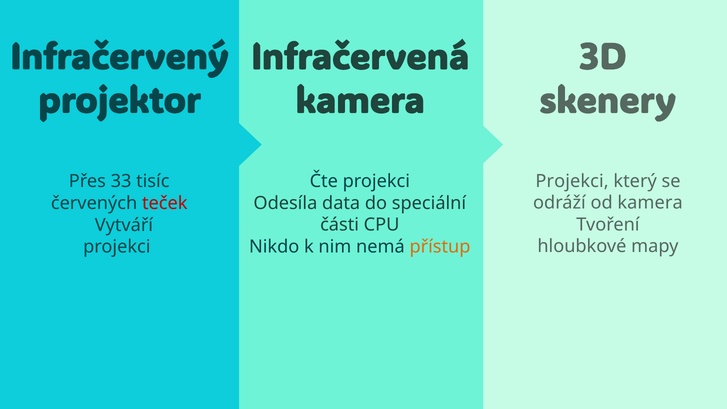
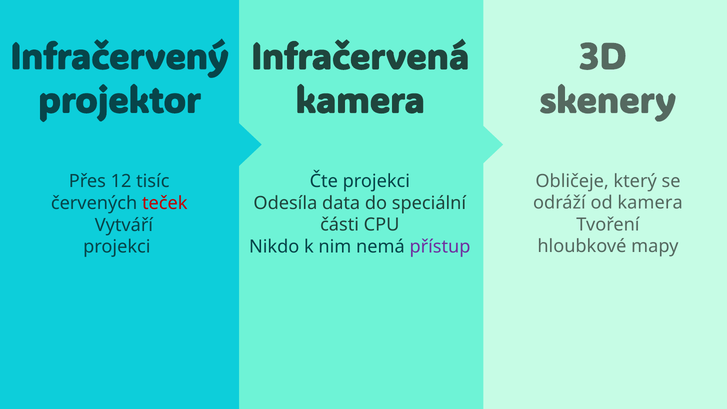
Projekci at (572, 181): Projekci -> Obličeje
33: 33 -> 12
přístup colour: orange -> purple
